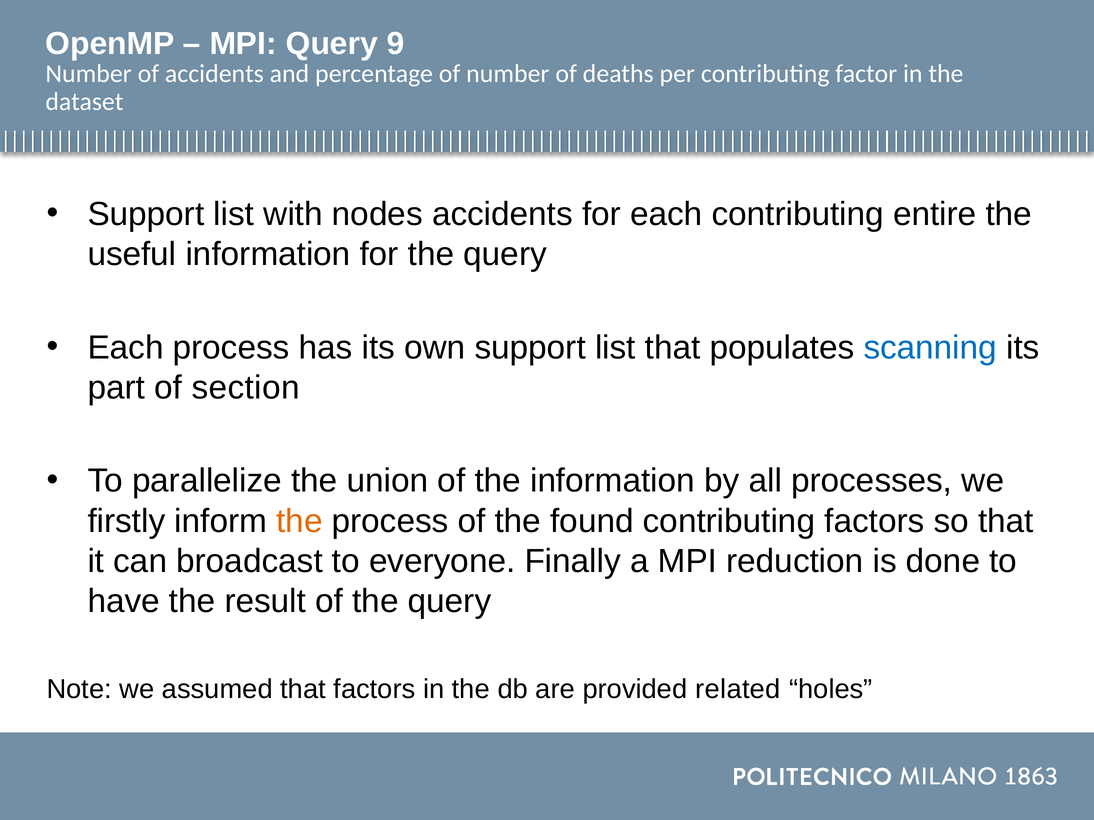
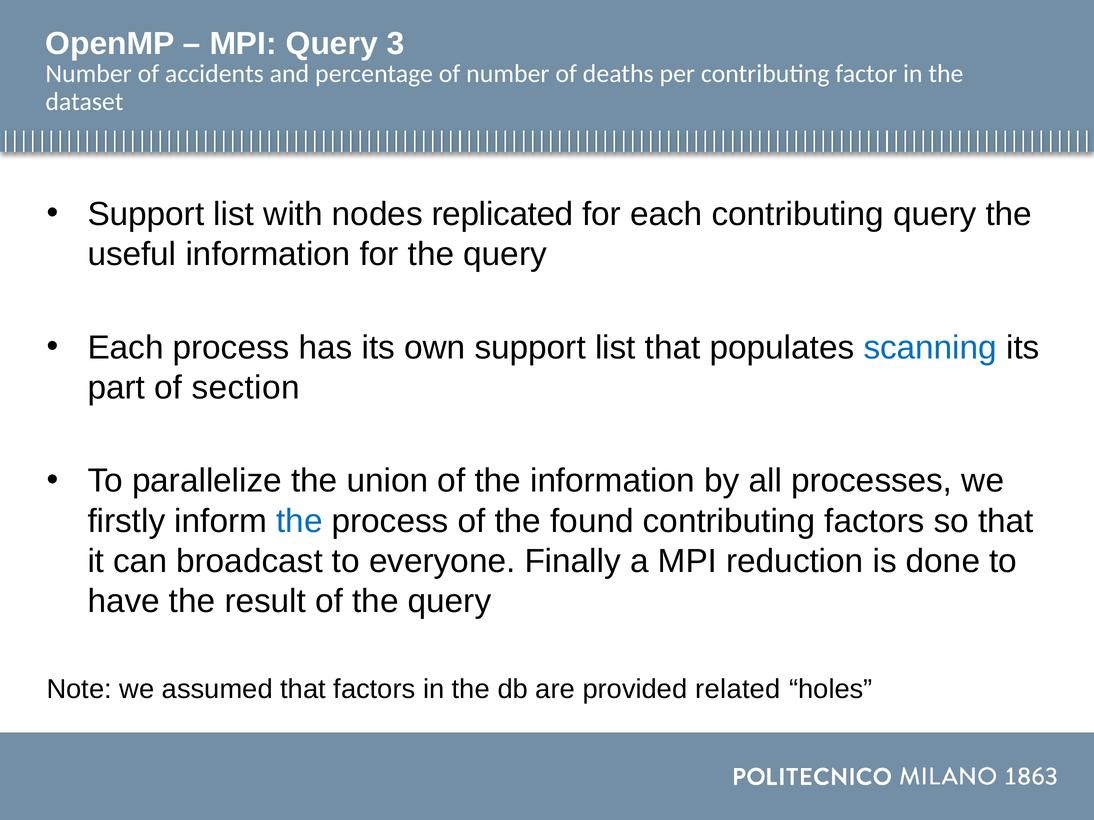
9: 9 -> 3
nodes accidents: accidents -> replicated
contributing entire: entire -> query
the at (299, 521) colour: orange -> blue
